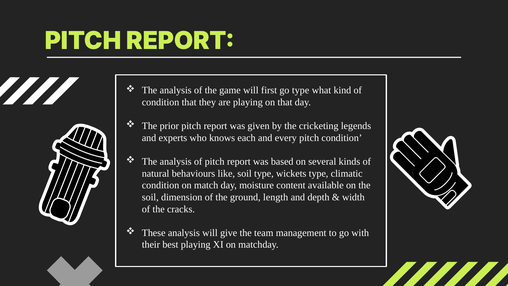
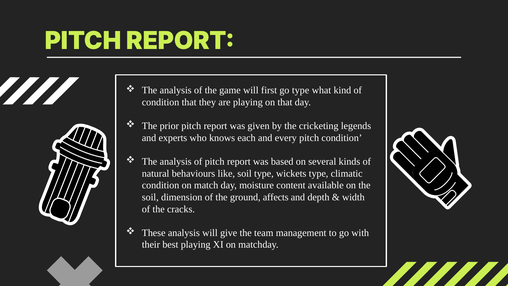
length: length -> affects
